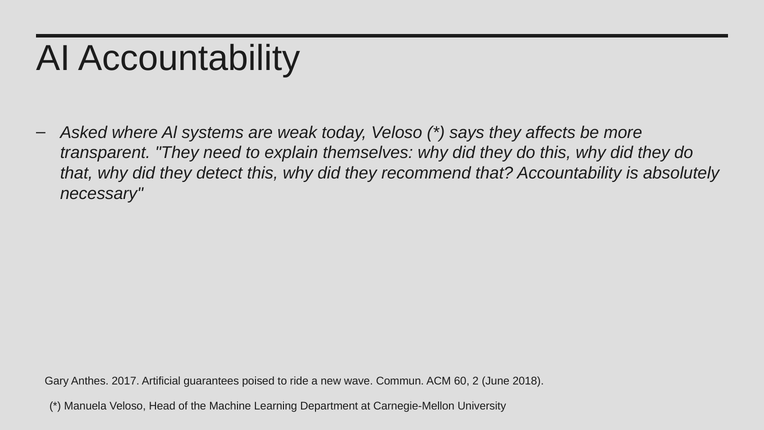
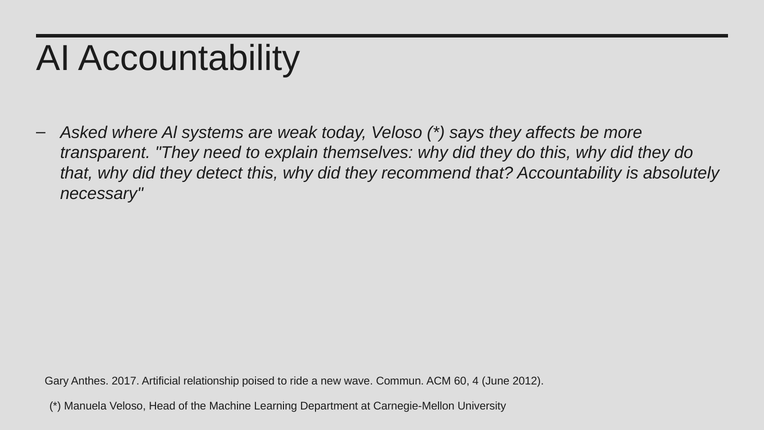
guarantees: guarantees -> relationship
2: 2 -> 4
2018: 2018 -> 2012
